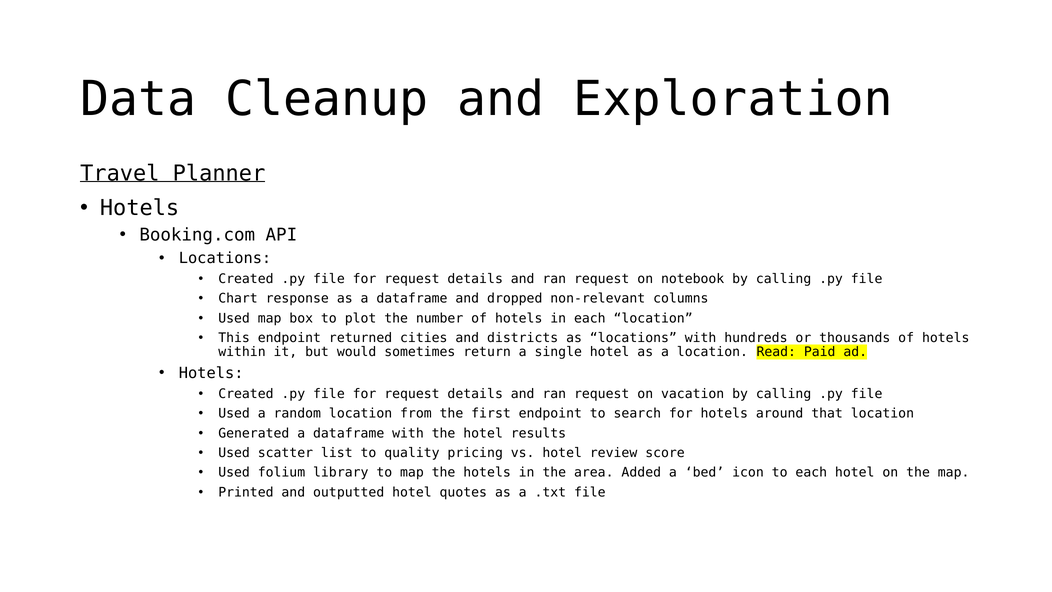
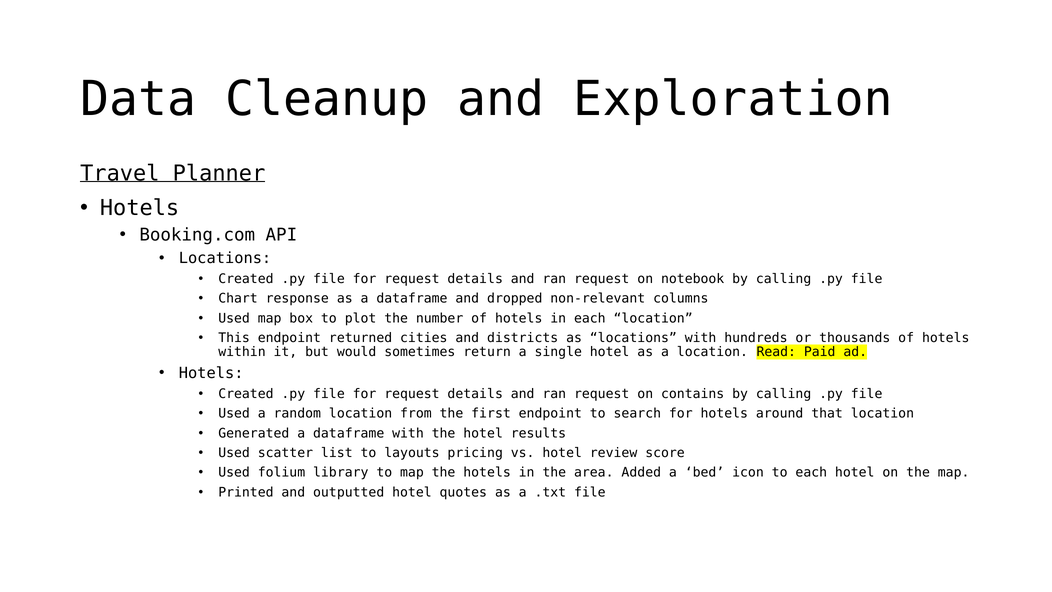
vacation: vacation -> contains
quality: quality -> layouts
